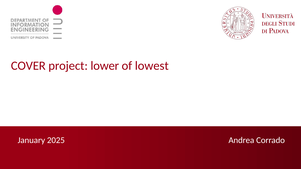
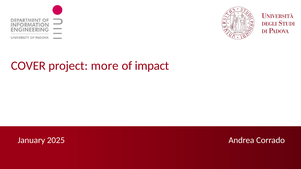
lower: lower -> more
lowest: lowest -> impact
